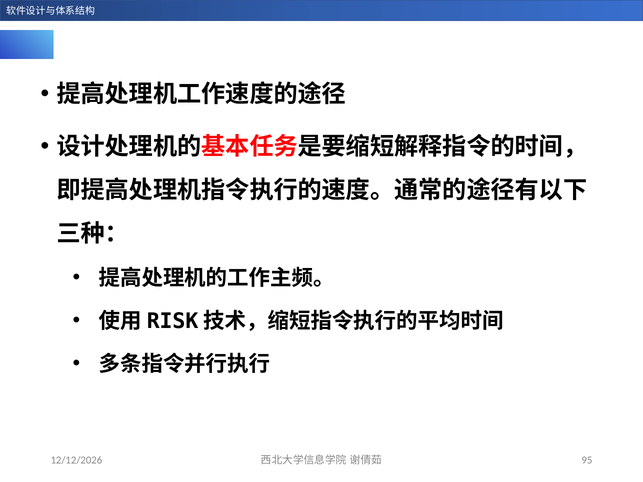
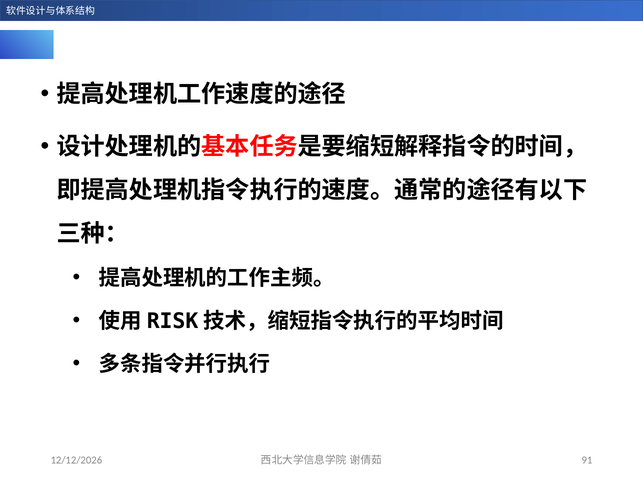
95: 95 -> 91
